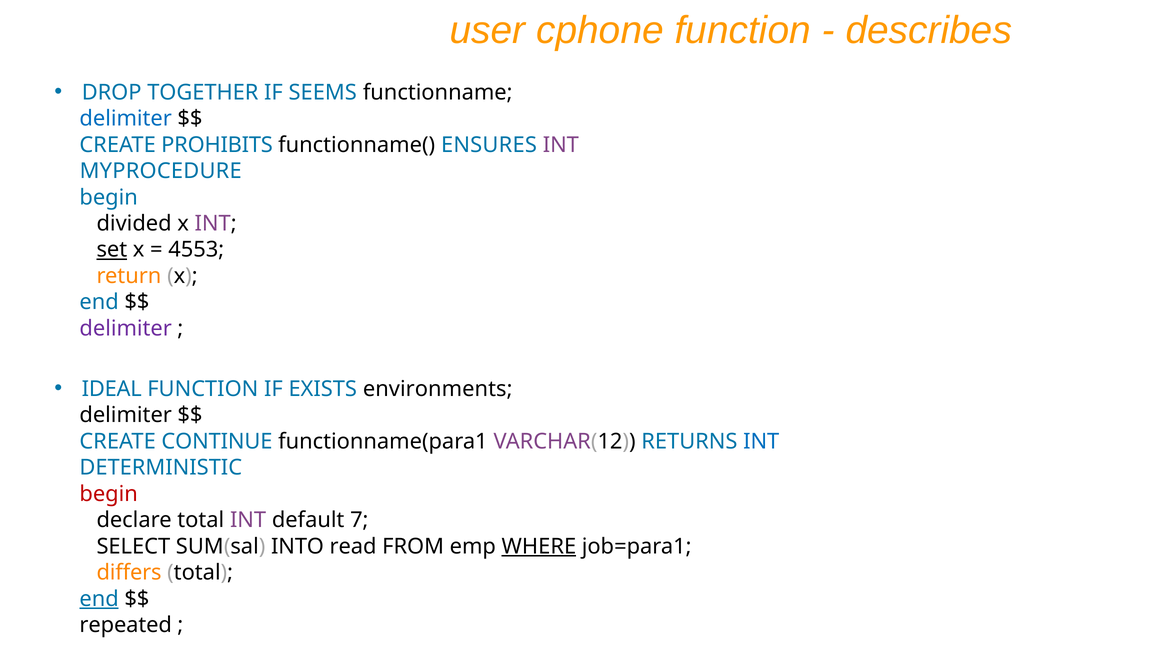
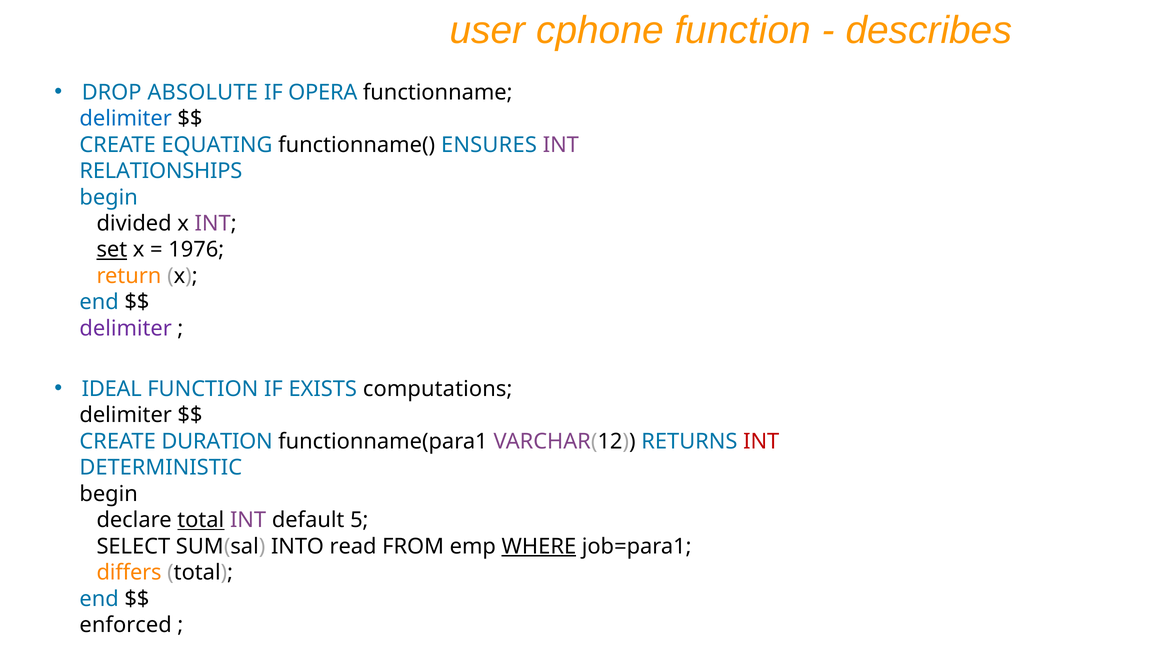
TOGETHER: TOGETHER -> ABSOLUTE
SEEMS: SEEMS -> OPERA
PROHIBITS: PROHIBITS -> EQUATING
MYPROCEDURE: MYPROCEDURE -> RELATIONSHIPS
4553: 4553 -> 1976
environments: environments -> computations
CONTINUE: CONTINUE -> DURATION
INT at (761, 442) colour: blue -> red
begin at (109, 494) colour: red -> black
total at (201, 520) underline: none -> present
7: 7 -> 5
end at (99, 599) underline: present -> none
repeated: repeated -> enforced
